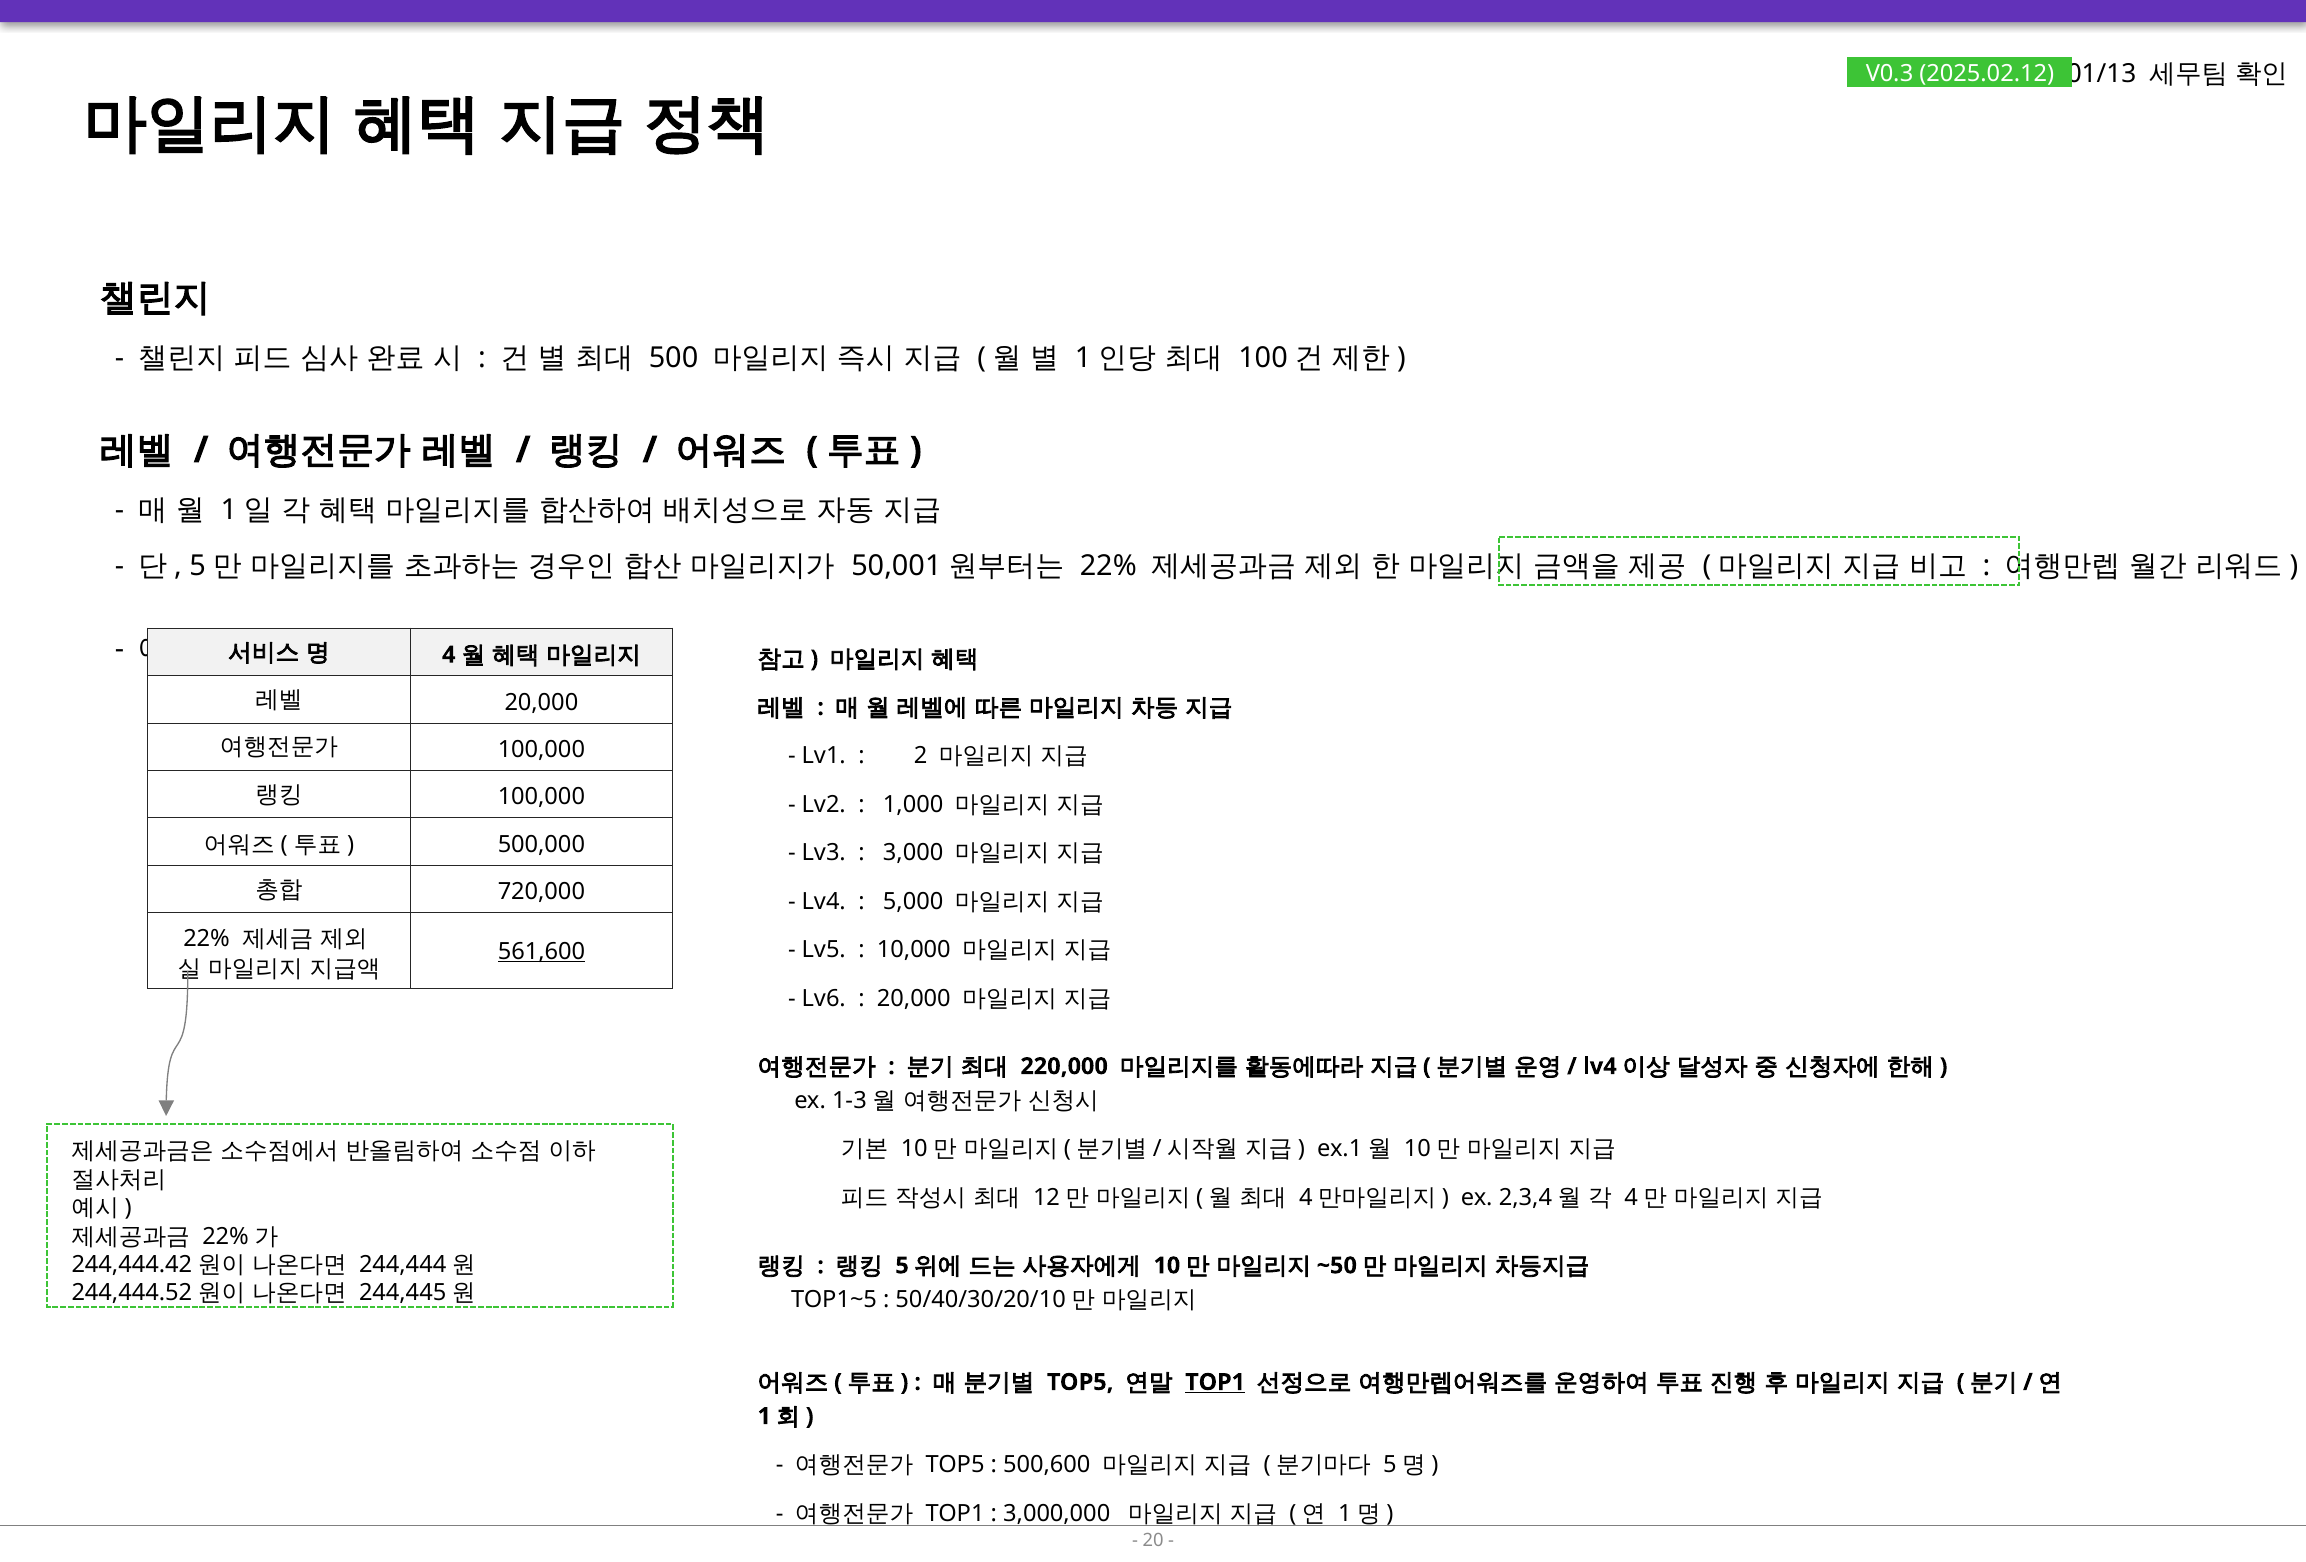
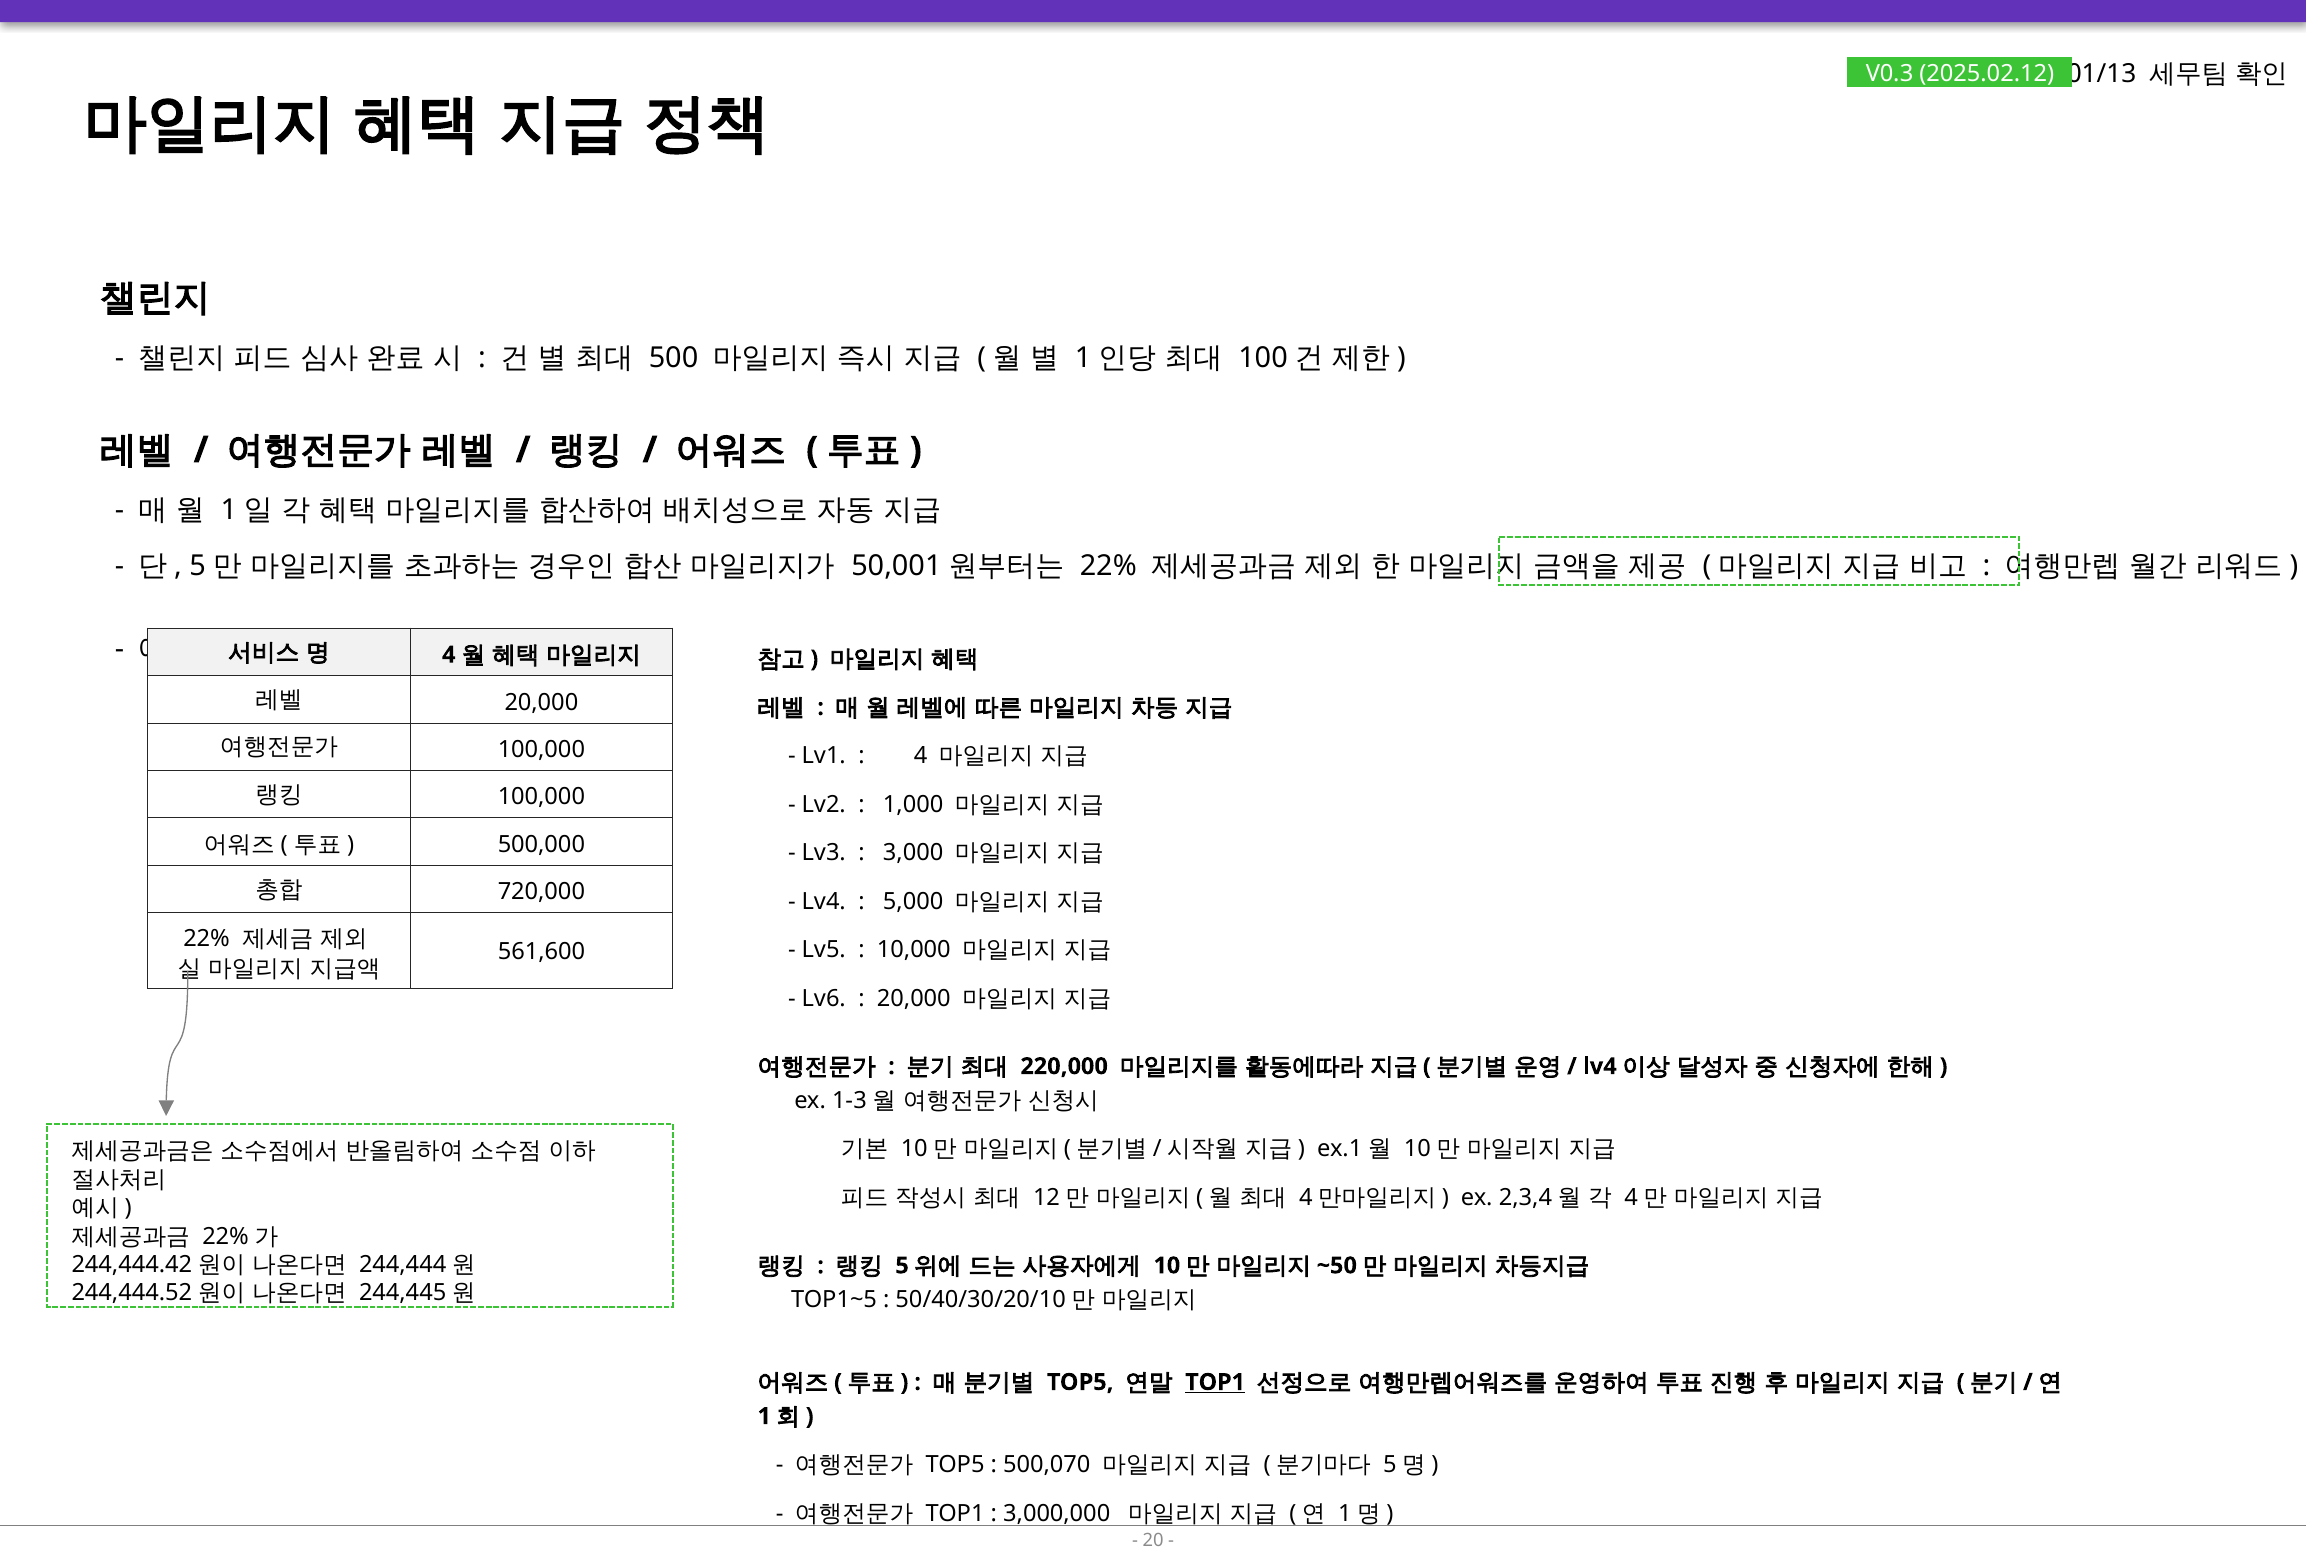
2 at (921, 756): 2 -> 4
561,600 underline: present -> none
500,600: 500,600 -> 500,070
